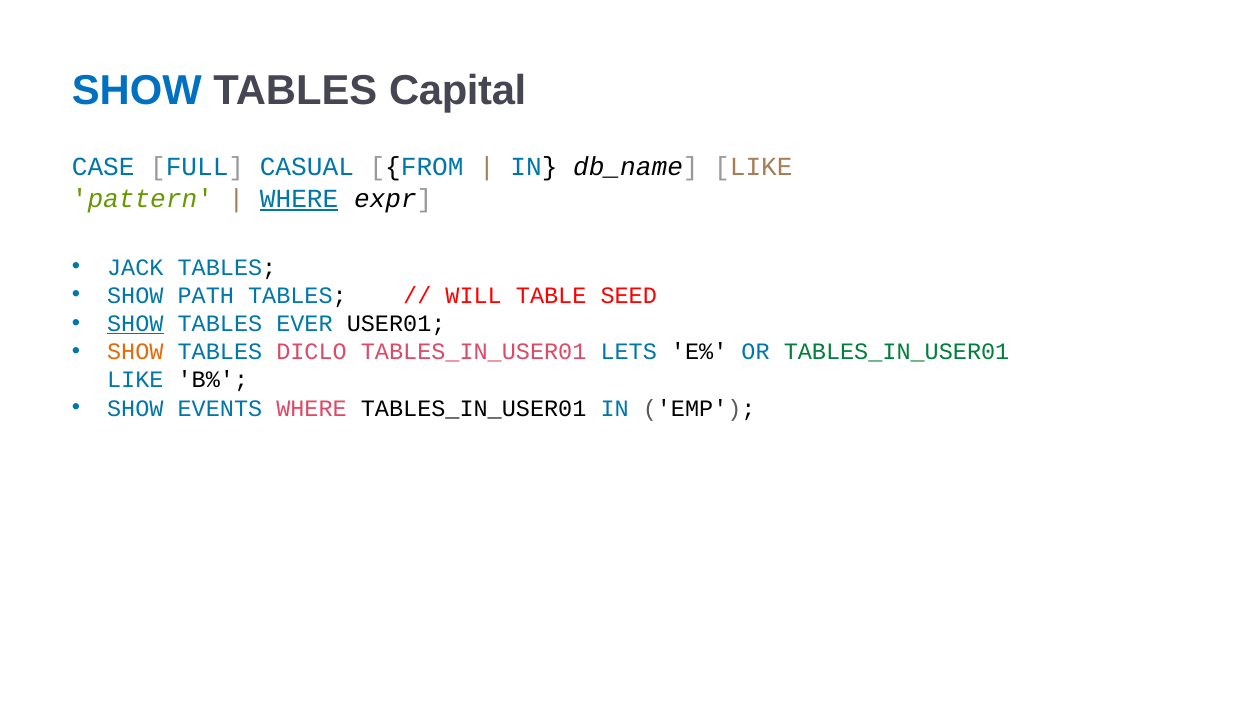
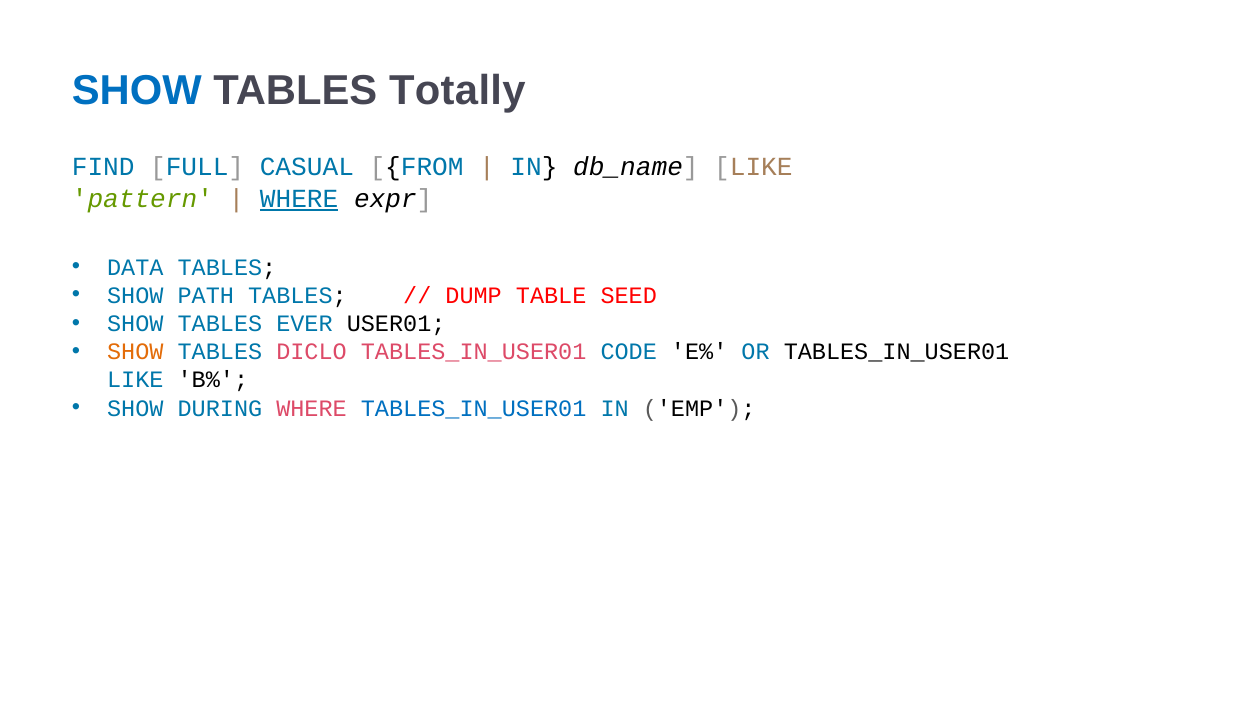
Capital: Capital -> Totally
CASE: CASE -> FIND
JACK: JACK -> DATA
WILL: WILL -> DUMP
SHOW at (135, 324) underline: present -> none
LETS: LETS -> CODE
TABLES_IN_USER01 at (897, 352) colour: green -> black
EVENTS: EVENTS -> DURING
TABLES_IN_USER01 at (474, 408) colour: black -> blue
